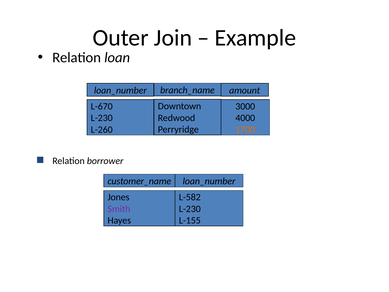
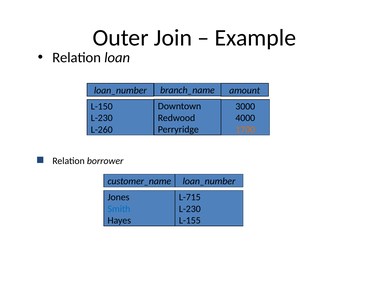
L-670: L-670 -> L-150
L-582: L-582 -> L-715
Smith colour: purple -> blue
